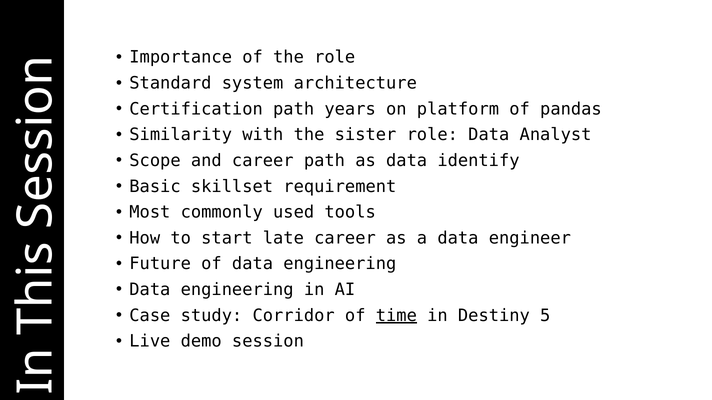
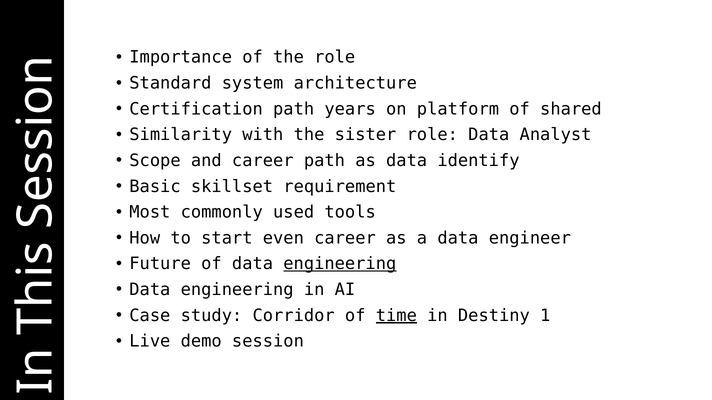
pandas: pandas -> shared
late: late -> even
engineering at (340, 264) underline: none -> present
5: 5 -> 1
